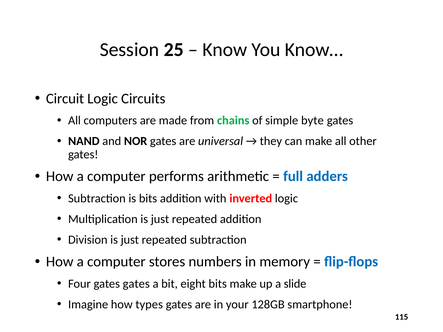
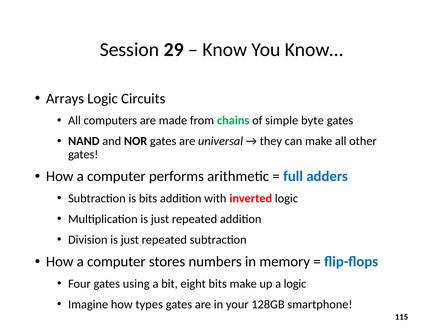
25: 25 -> 29
Circuit: Circuit -> Arrays
gates gates: gates -> using
a slide: slide -> logic
